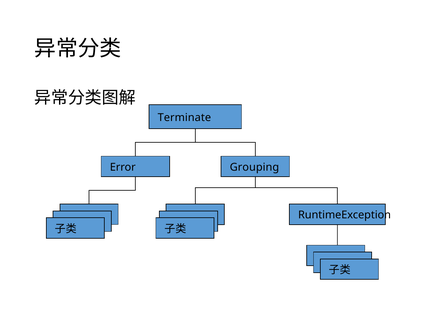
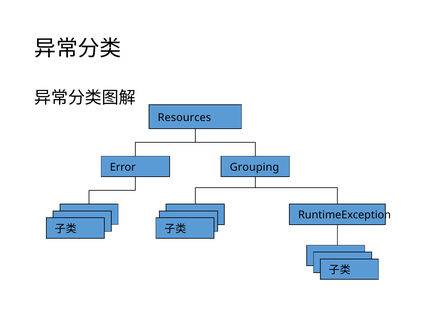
Terminate: Terminate -> Resources
